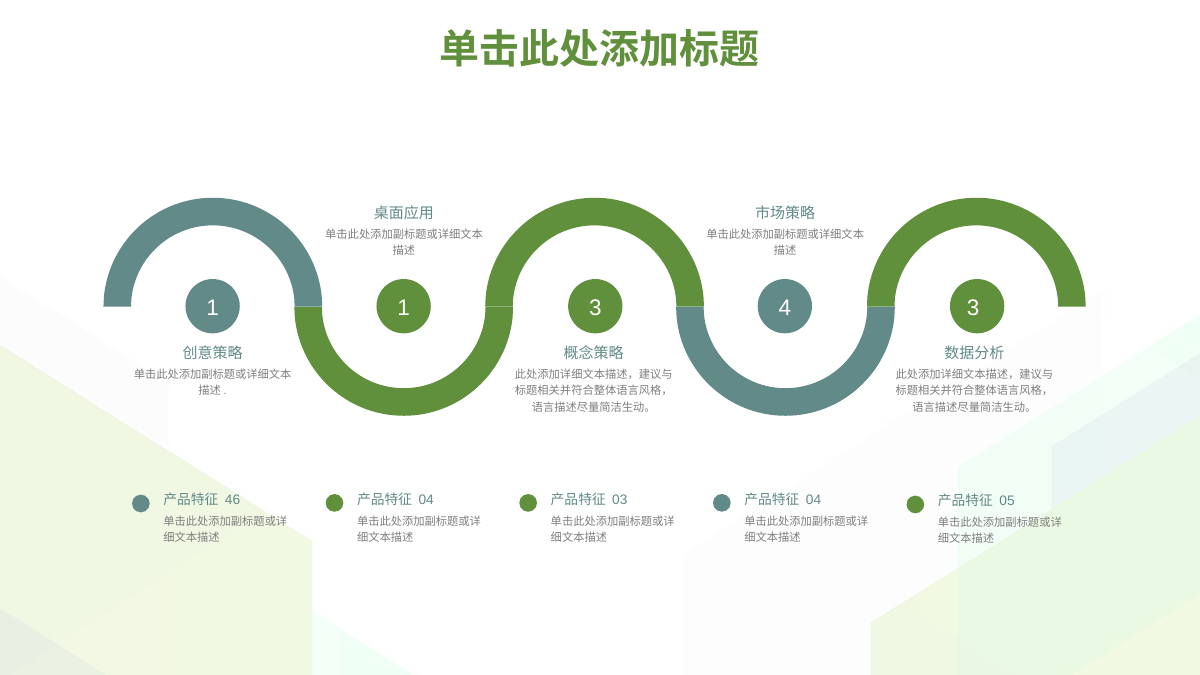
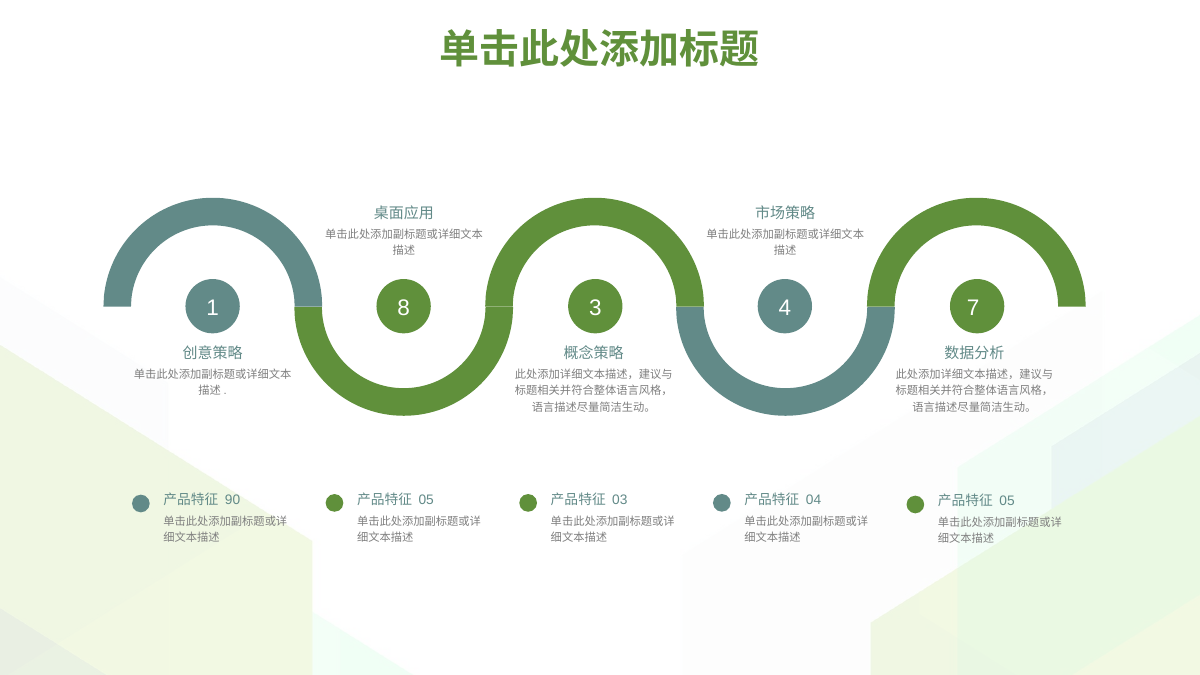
1 1: 1 -> 8
4 3: 3 -> 7
04 at (426, 500): 04 -> 05
46: 46 -> 90
